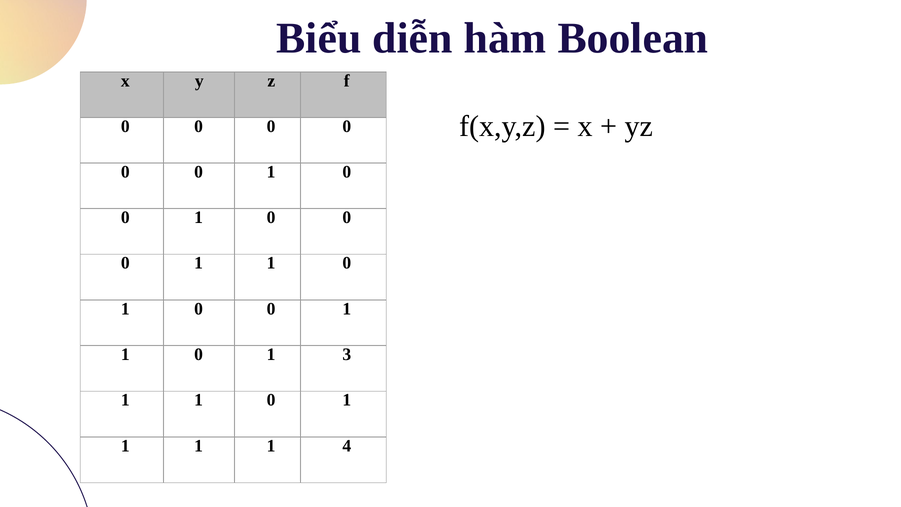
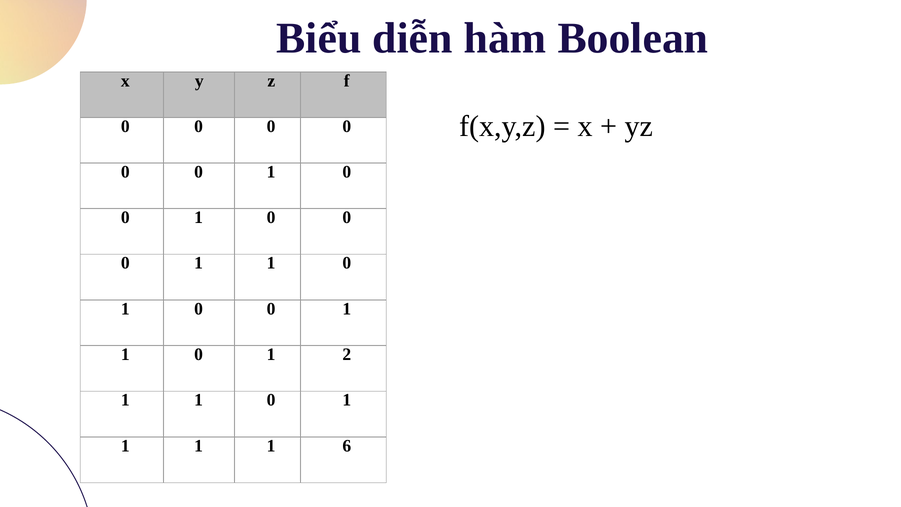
3: 3 -> 2
4: 4 -> 6
